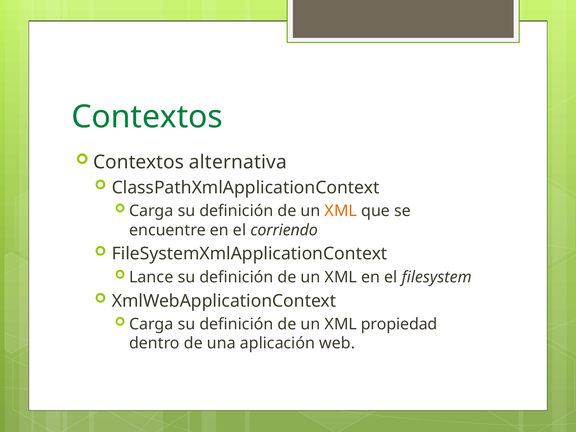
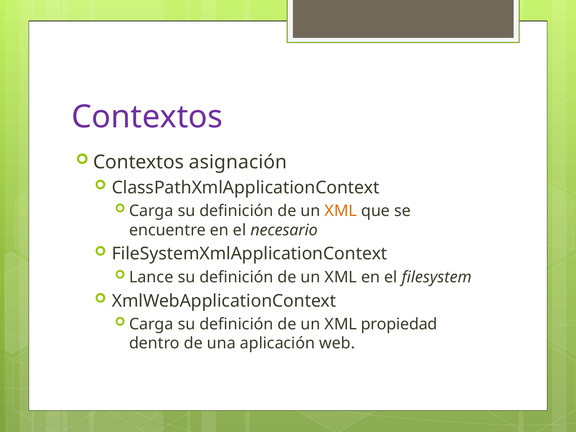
Contextos at (147, 117) colour: green -> purple
alternativa: alternativa -> asignación
corriendo: corriendo -> necesario
